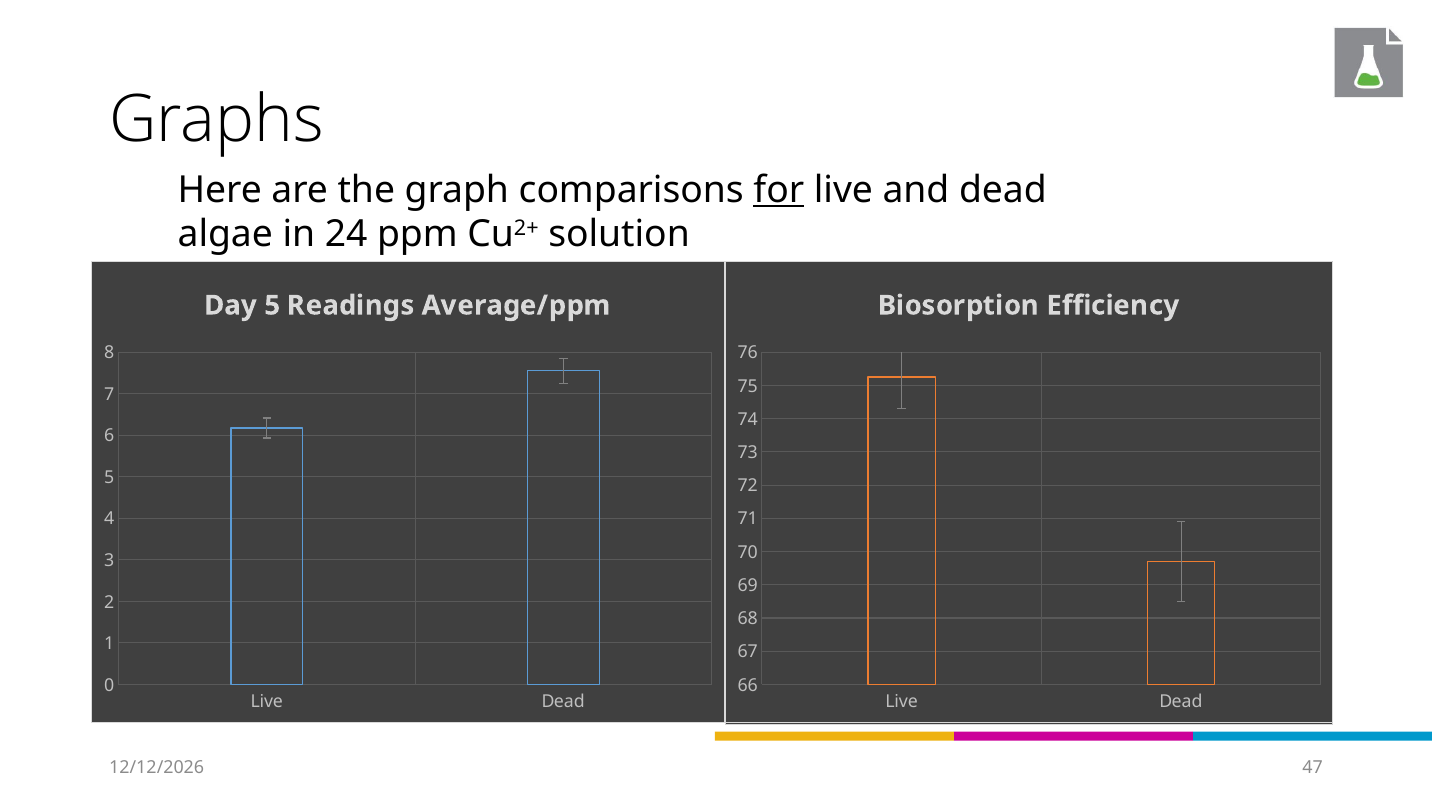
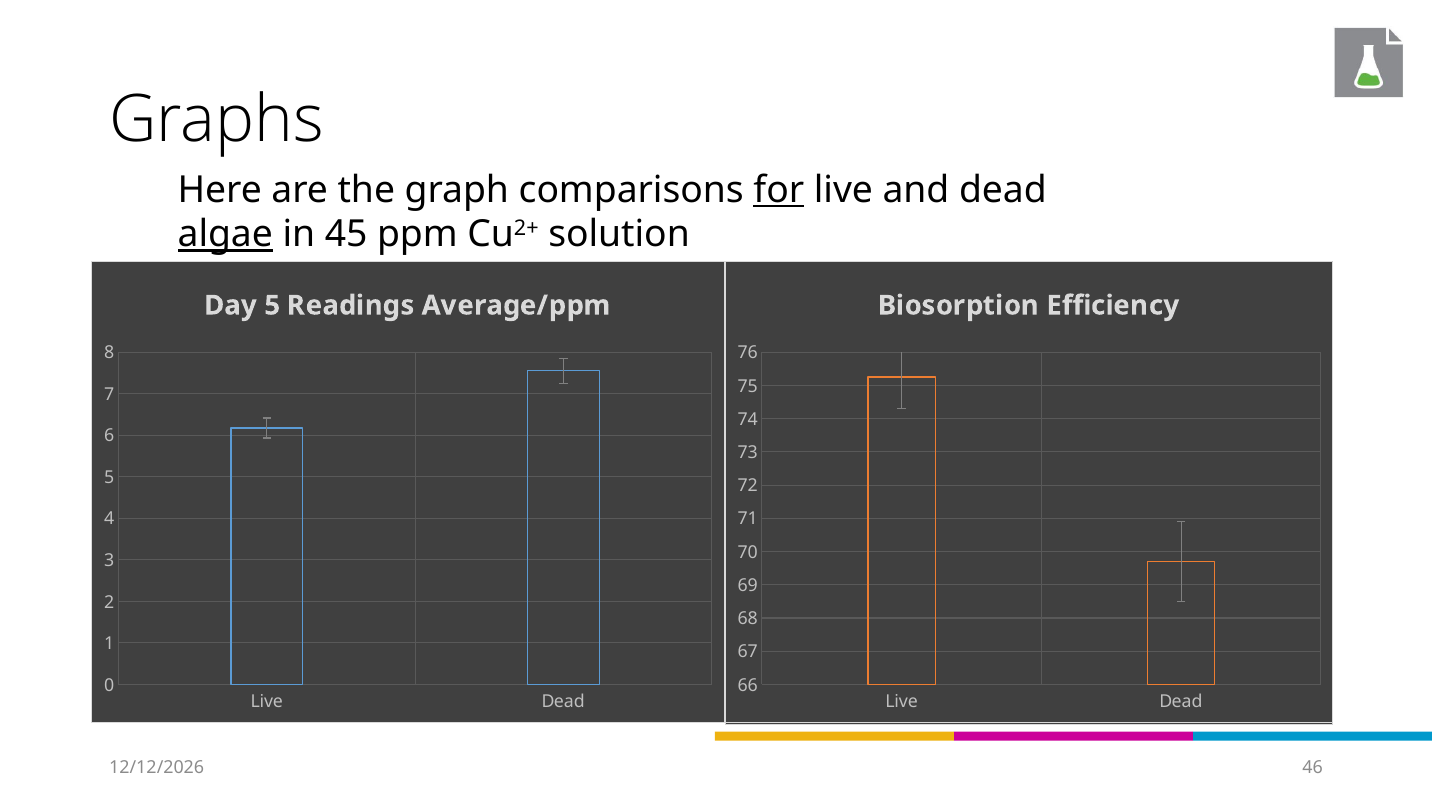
algae underline: none -> present
24: 24 -> 45
47: 47 -> 46
